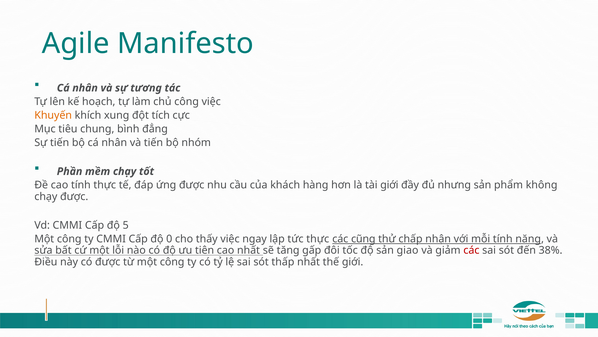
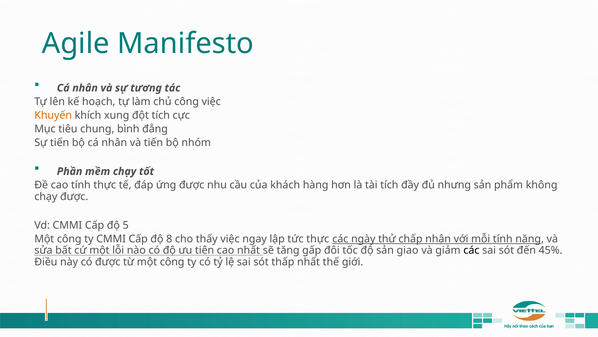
tài giới: giới -> tích
0: 0 -> 8
cũng: cũng -> ngày
các at (471, 250) colour: red -> black
38%: 38% -> 45%
